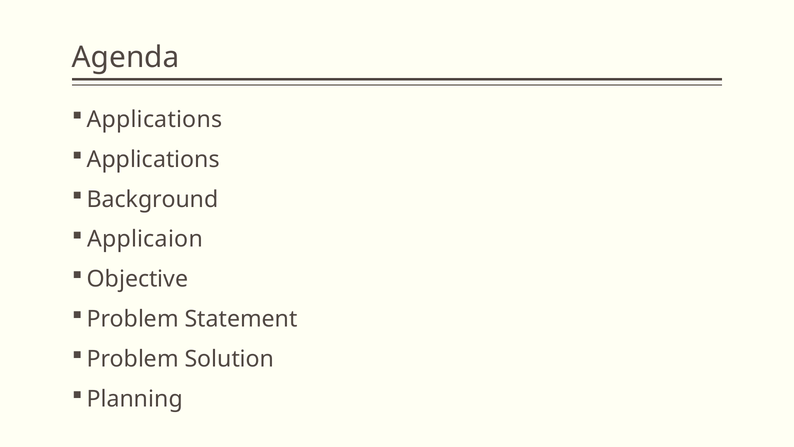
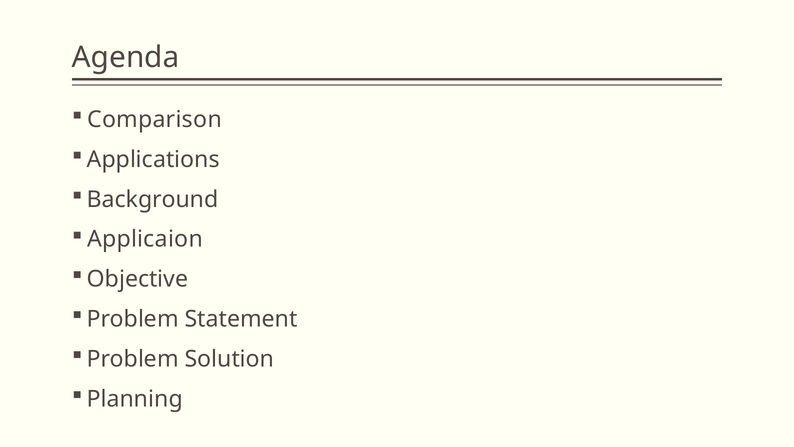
Applications at (155, 120): Applications -> Comparison
